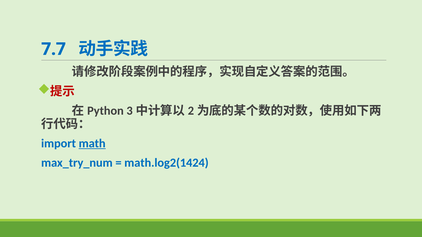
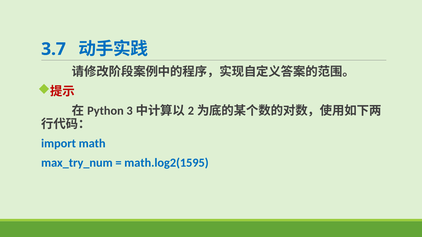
7.7: 7.7 -> 3.7
math underline: present -> none
math.log2(1424: math.log2(1424 -> math.log2(1595
